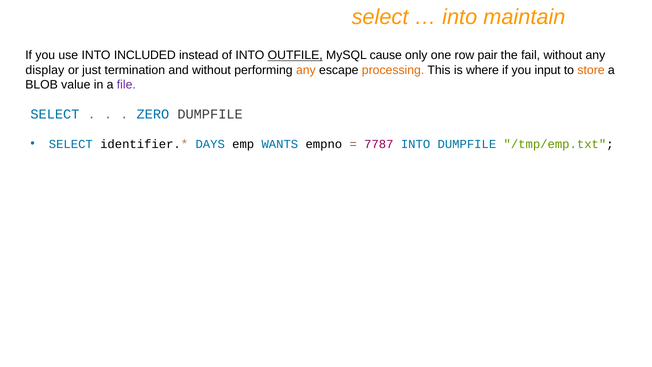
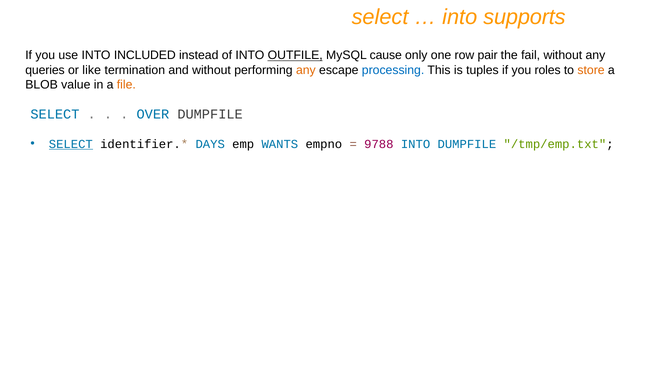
maintain: maintain -> supports
display: display -> queries
just: just -> like
processing colour: orange -> blue
where: where -> tuples
input: input -> roles
file colour: purple -> orange
ZERO: ZERO -> OVER
SELECT at (71, 144) underline: none -> present
7787: 7787 -> 9788
